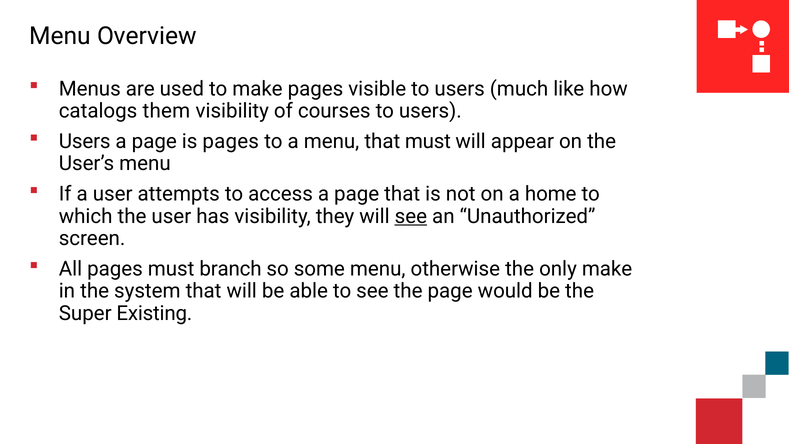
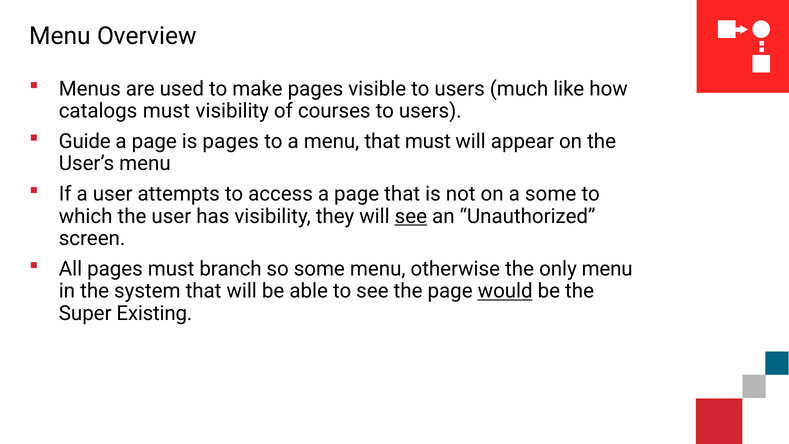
catalogs them: them -> must
Users at (85, 141): Users -> Guide
a home: home -> some
only make: make -> menu
would underline: none -> present
